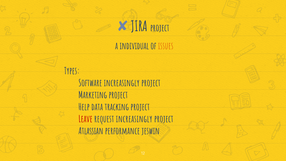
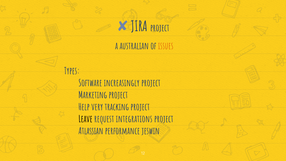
individual: individual -> australian
data: data -> very
Leave colour: red -> black
request increasingly: increasingly -> integrations
